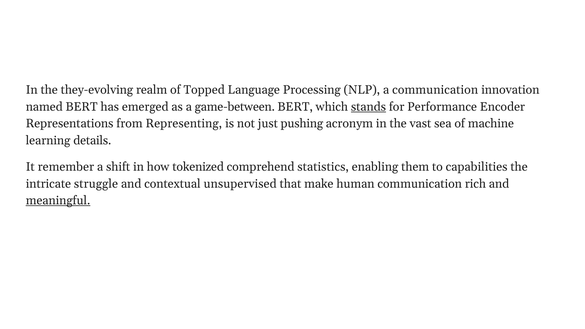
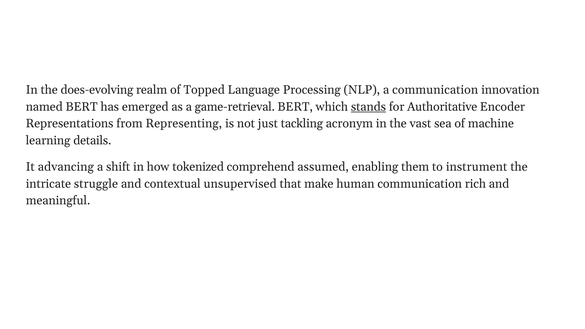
they-evolving: they-evolving -> does-evolving
game-between: game-between -> game-retrieval
Performance: Performance -> Authoritative
pushing: pushing -> tackling
remember: remember -> advancing
statistics: statistics -> assumed
capabilities: capabilities -> instrument
meaningful underline: present -> none
